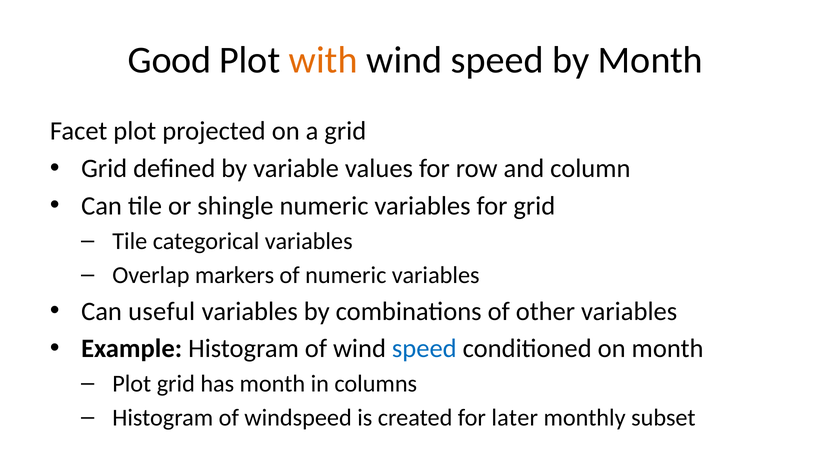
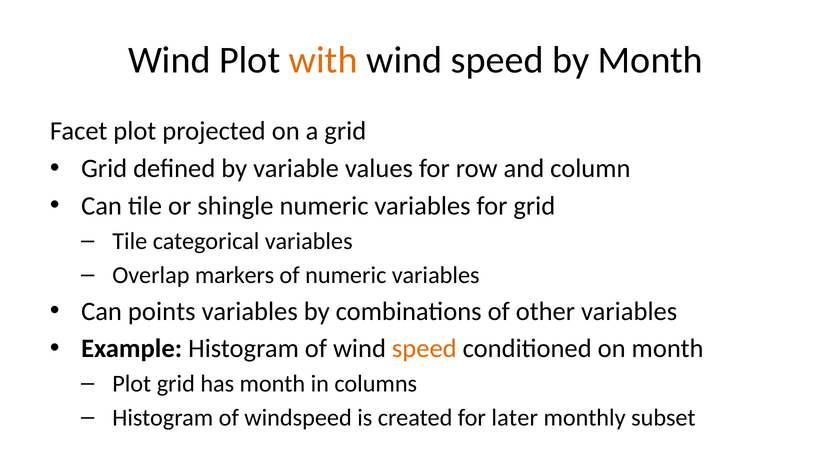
Good at (170, 60): Good -> Wind
useful: useful -> points
speed at (424, 349) colour: blue -> orange
